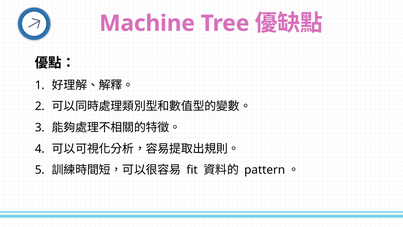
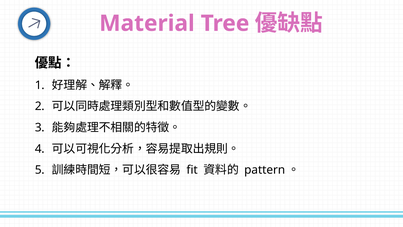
Machine: Machine -> Material
